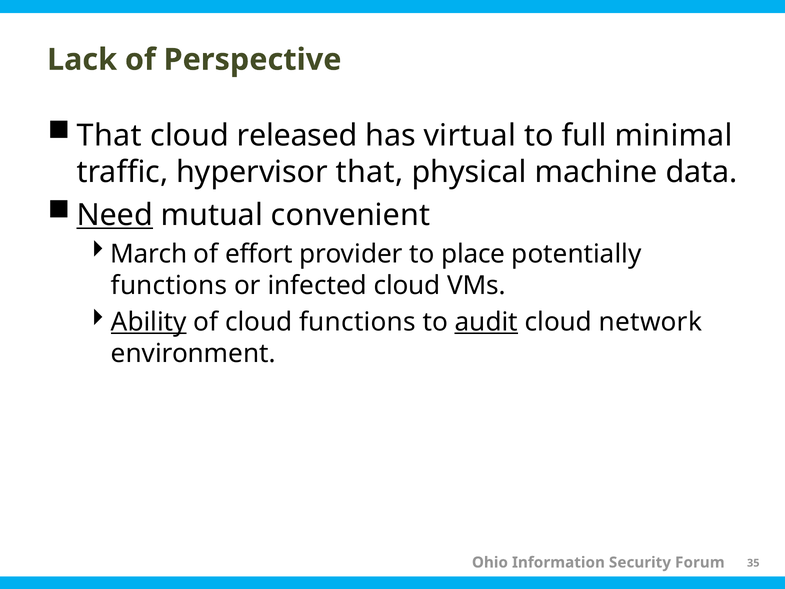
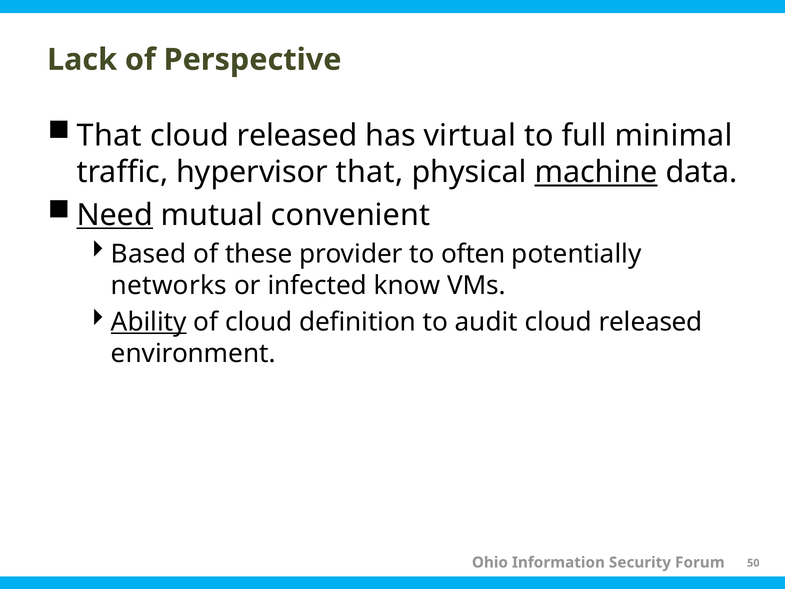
machine underline: none -> present
March: March -> Based
effort: effort -> these
place: place -> often
functions at (169, 285): functions -> networks
infected cloud: cloud -> know
cloud functions: functions -> definition
audit underline: present -> none
network at (650, 322): network -> released
35: 35 -> 50
